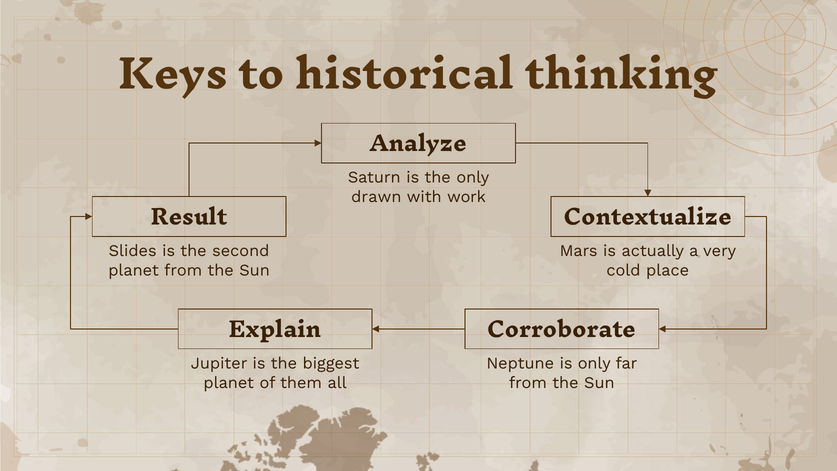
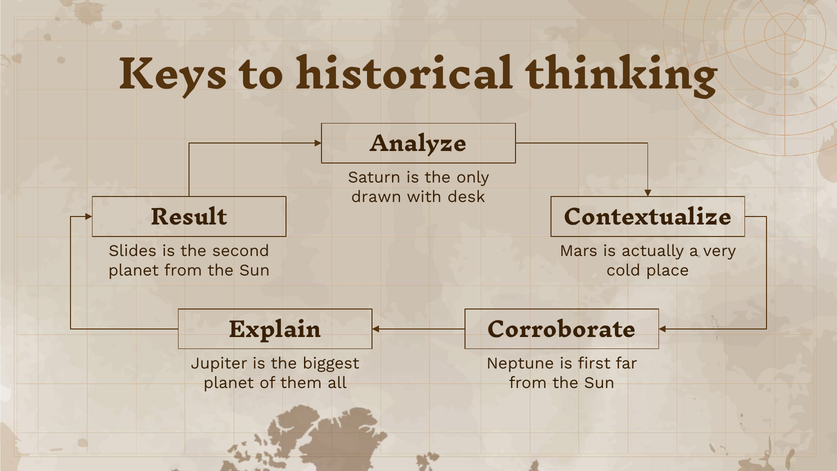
work: work -> desk
is only: only -> first
